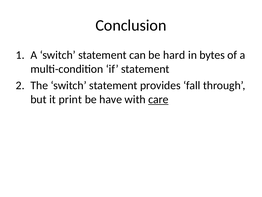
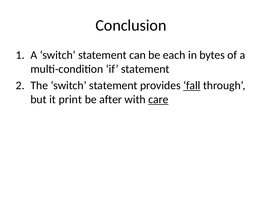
hard: hard -> each
fall underline: none -> present
have: have -> after
